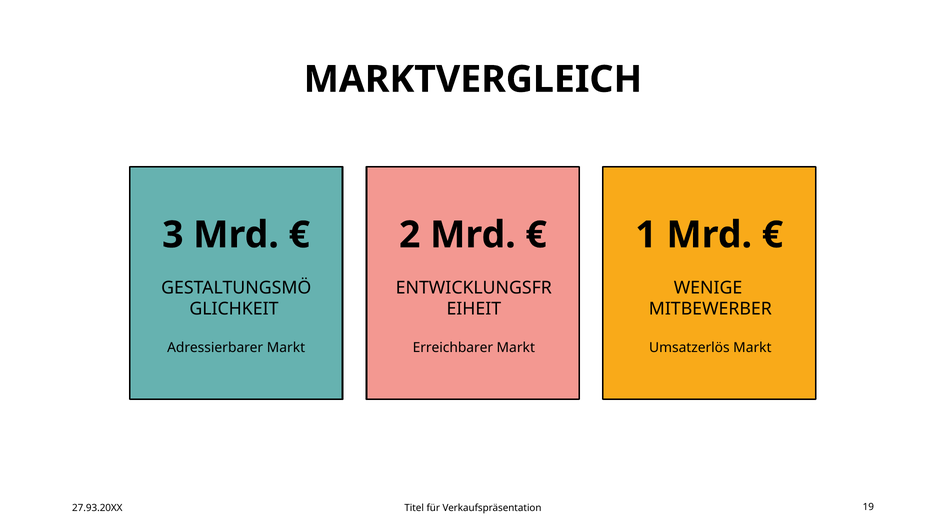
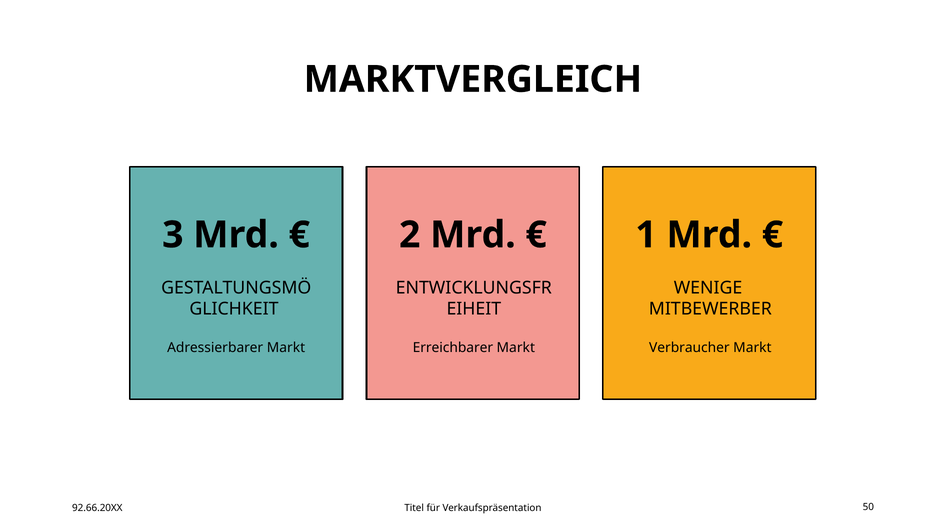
Umsatzerlös: Umsatzerlös -> Verbraucher
27.93.20XX: 27.93.20XX -> 92.66.20XX
19: 19 -> 50
